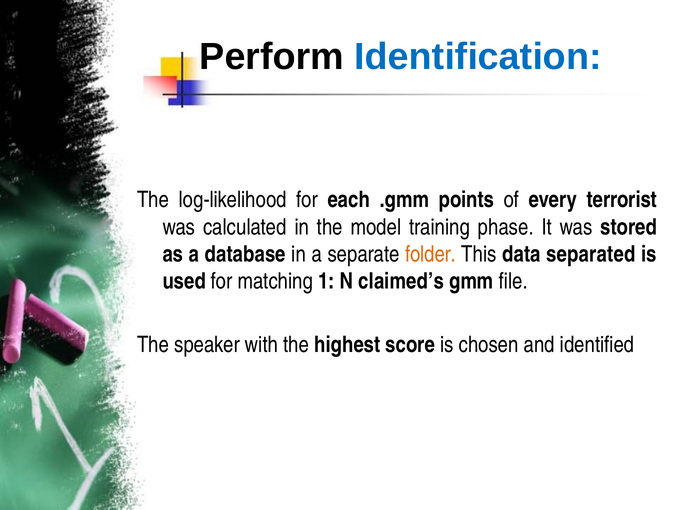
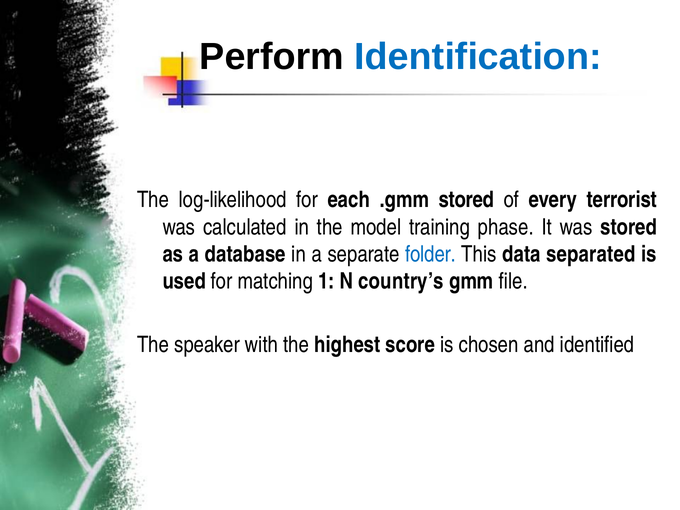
.gmm points: points -> stored
folder colour: orange -> blue
claimed’s: claimed’s -> country’s
